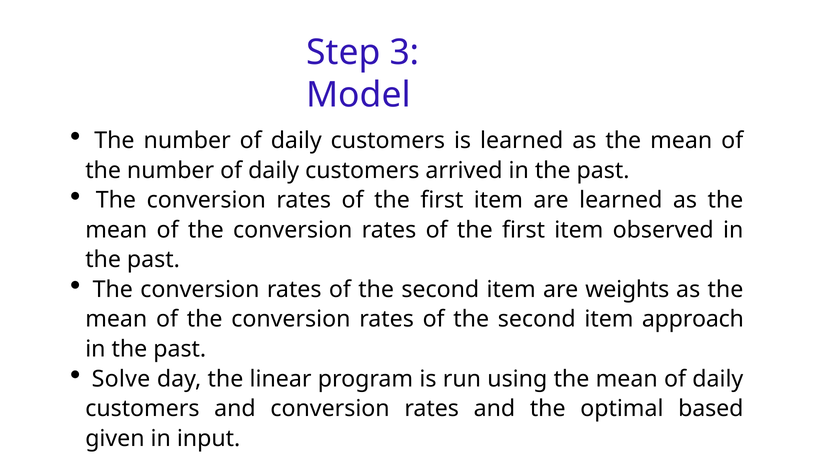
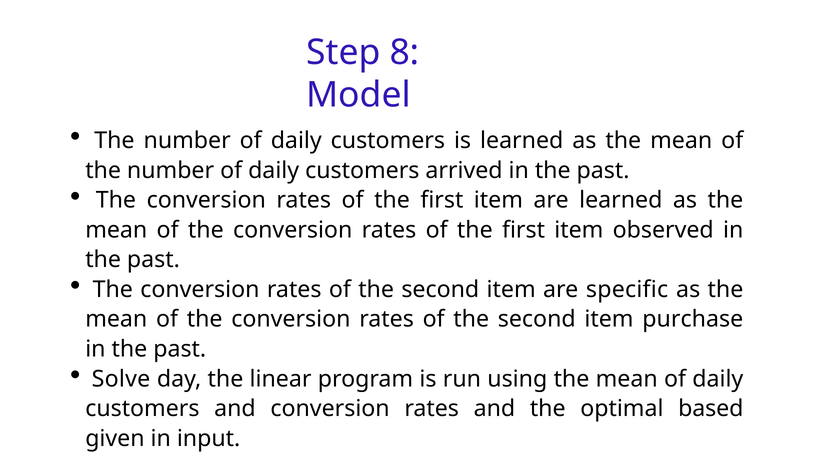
3: 3 -> 8
weights: weights -> specific
approach: approach -> purchase
